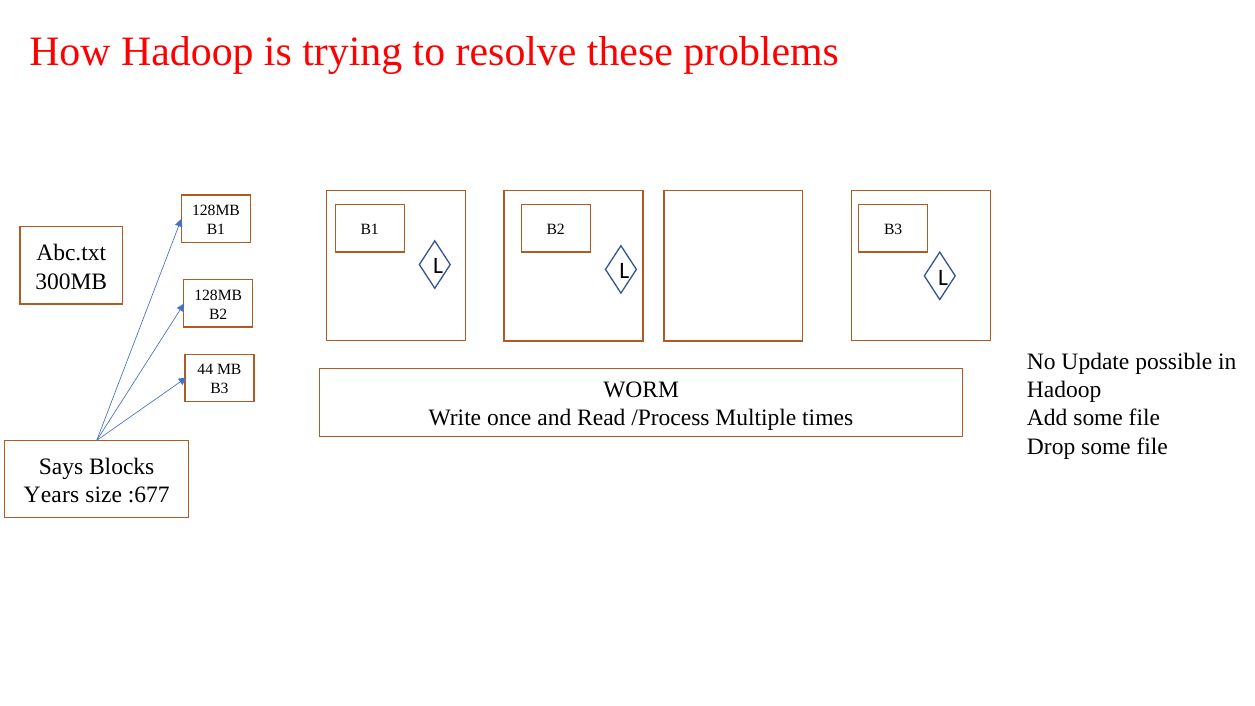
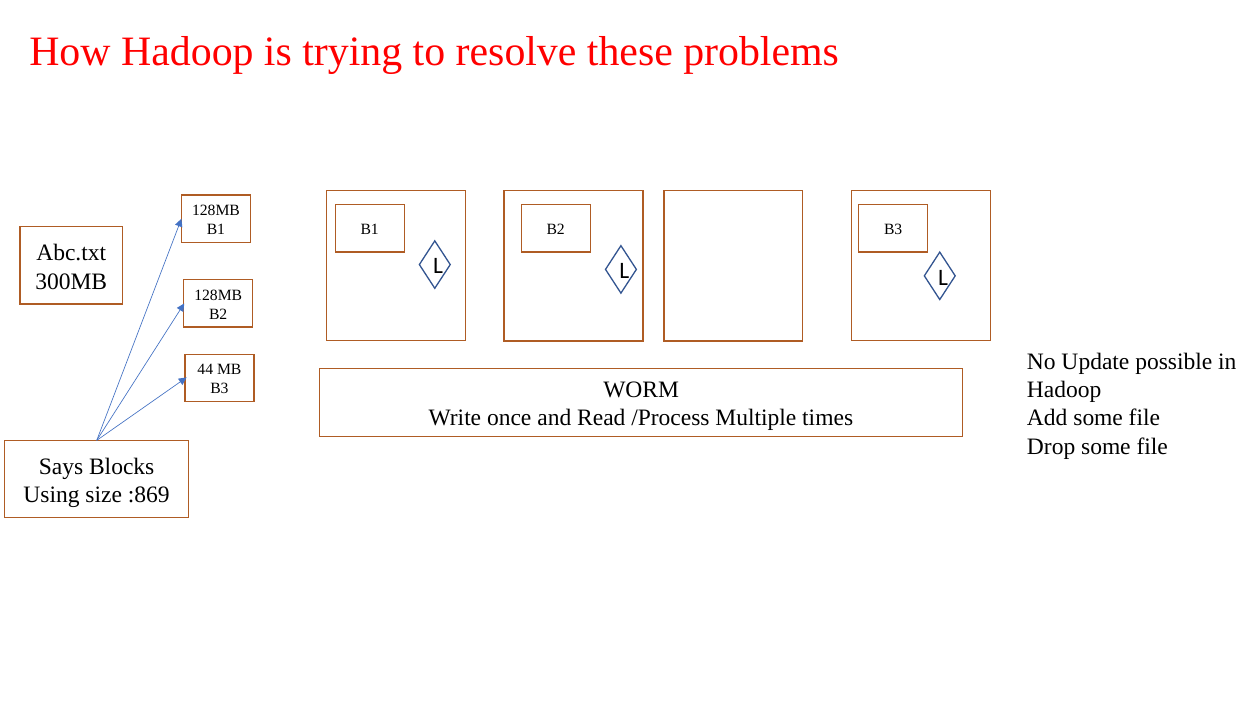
Years: Years -> Using
:677: :677 -> :869
